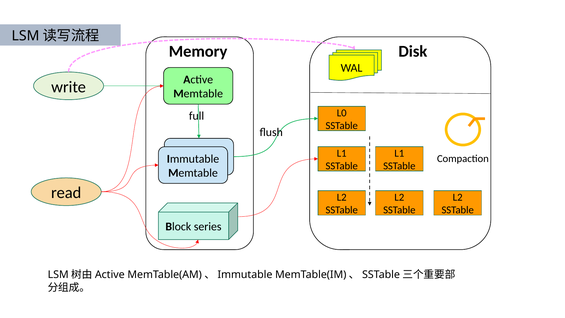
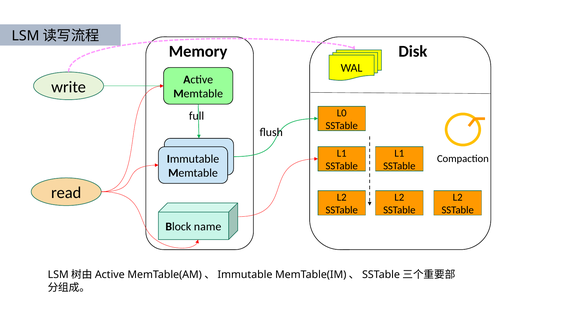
series: series -> name
